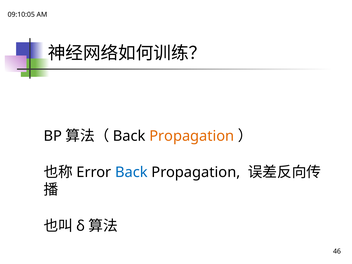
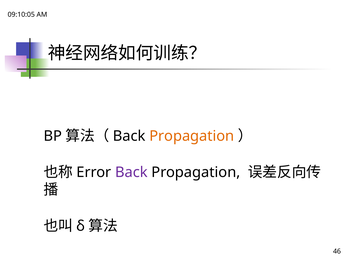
Back at (131, 172) colour: blue -> purple
